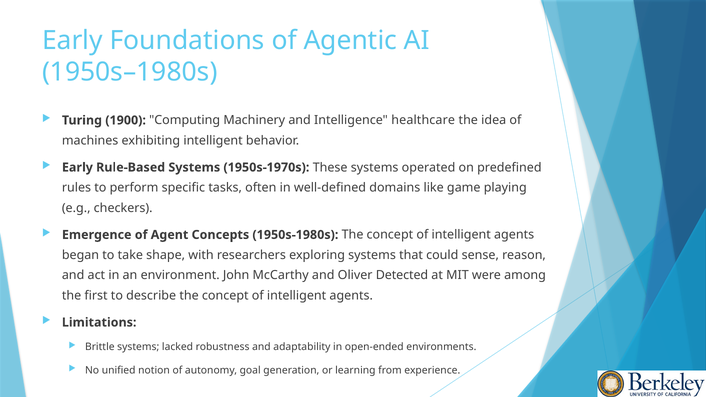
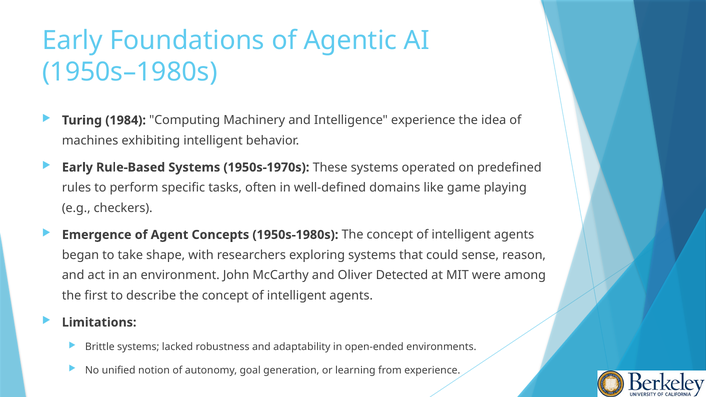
1900: 1900 -> 1984
Intelligence healthcare: healthcare -> experience
